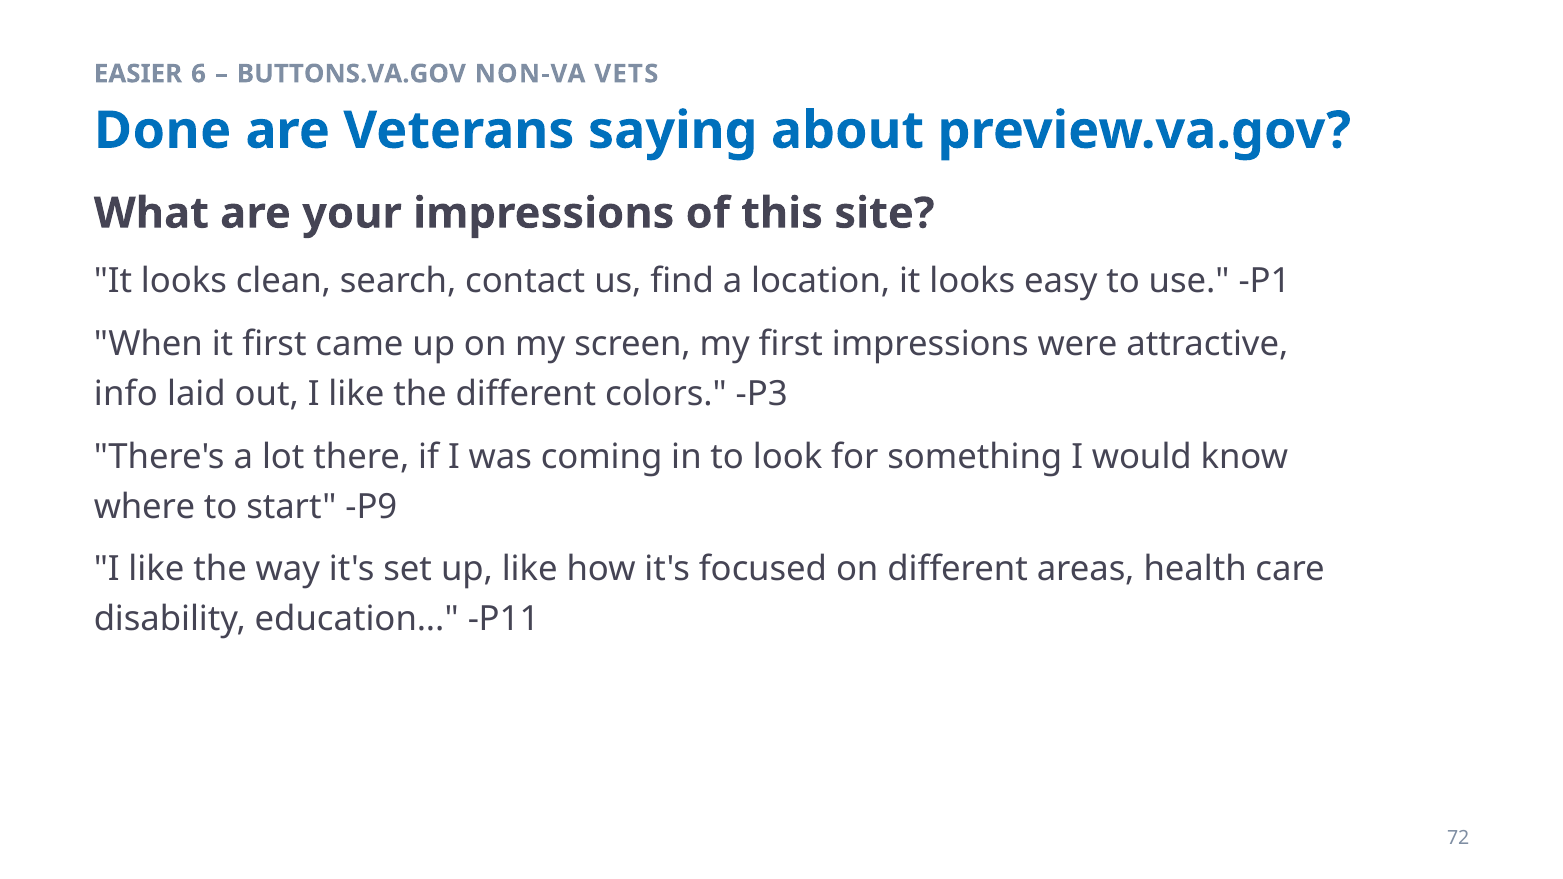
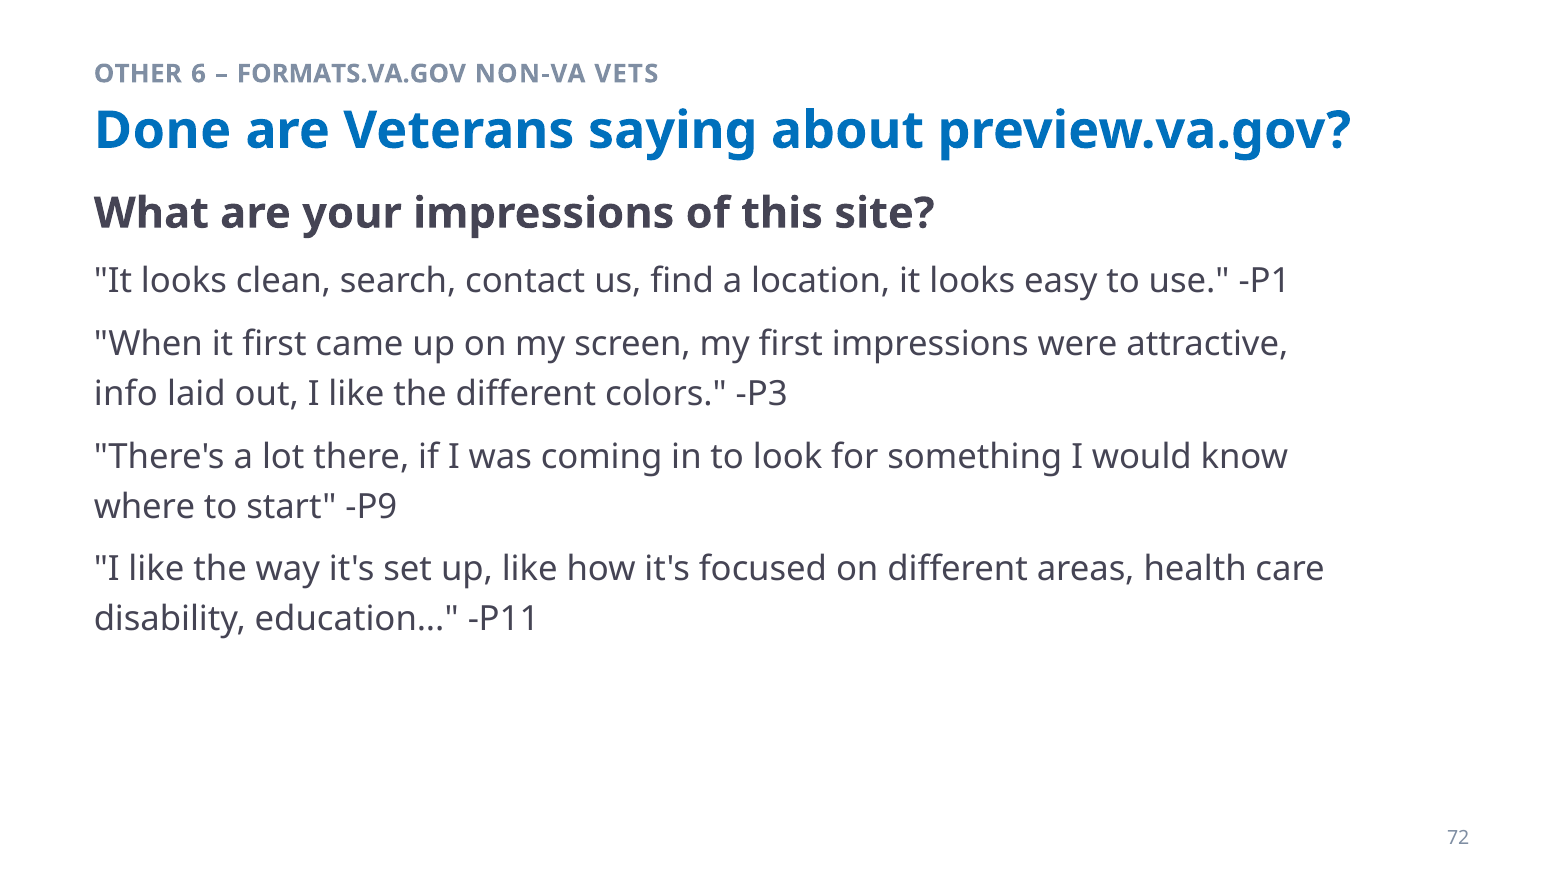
EASIER: EASIER -> OTHER
BUTTONS.VA.GOV: BUTTONS.VA.GOV -> FORMATS.VA.GOV
